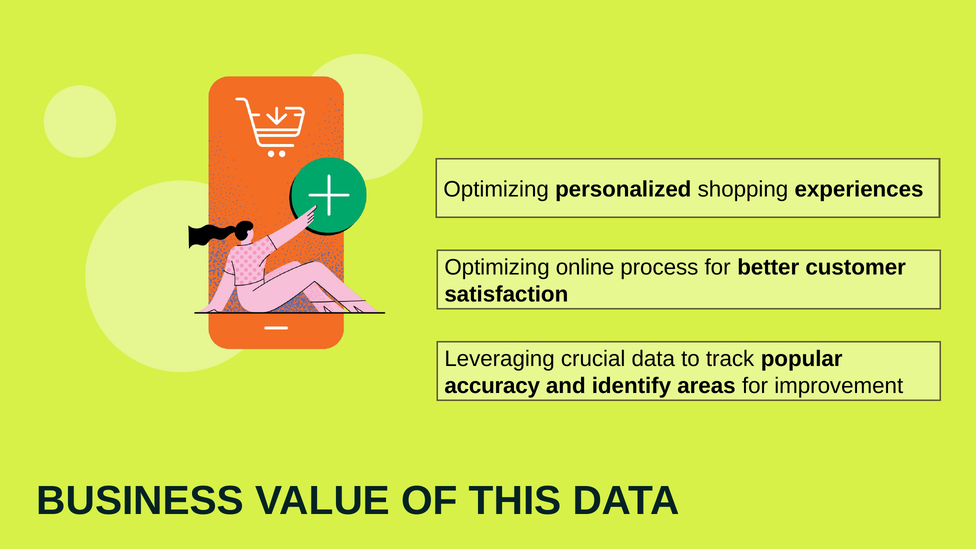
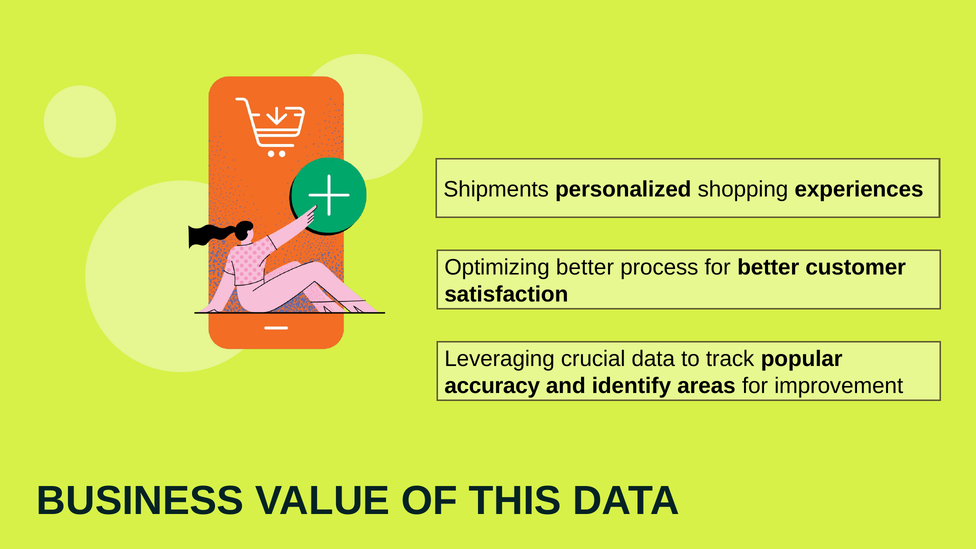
Optimizing at (496, 189): Optimizing -> Shipments
Optimizing online: online -> better
